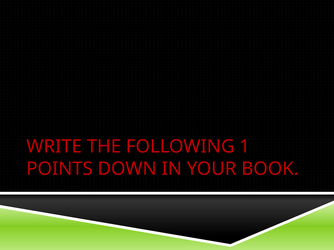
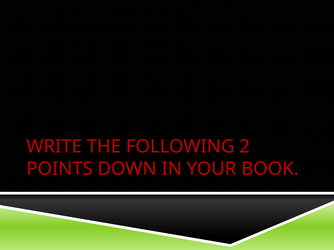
1: 1 -> 2
